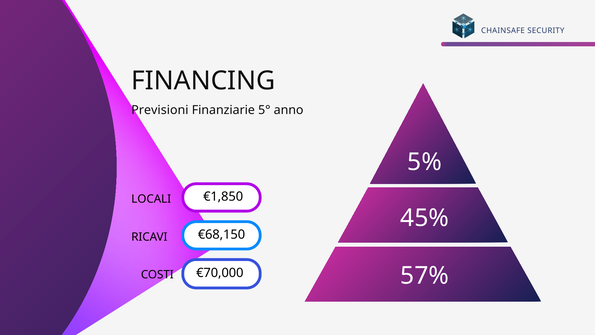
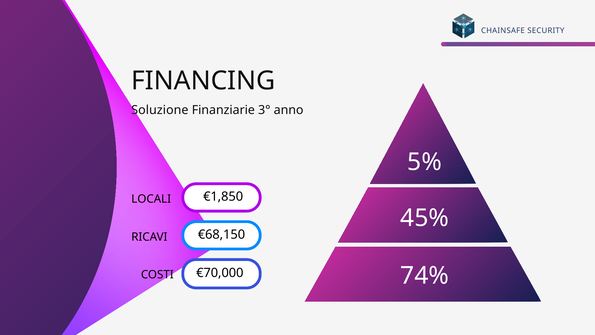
Previsioni: Previsioni -> Soluzione
5°: 5° -> 3°
57%: 57% -> 74%
